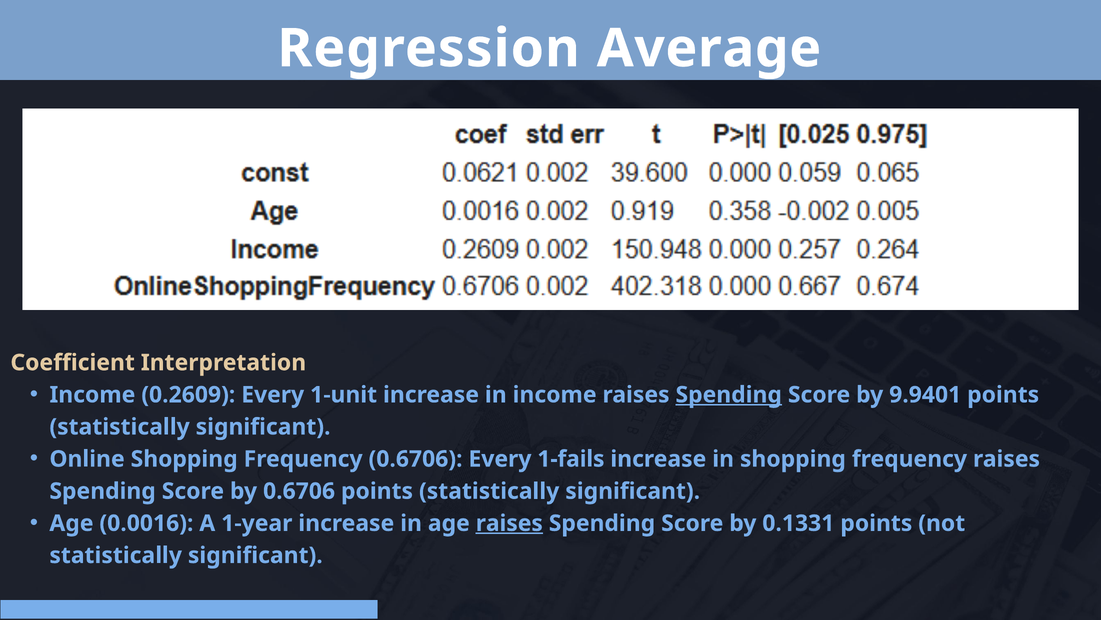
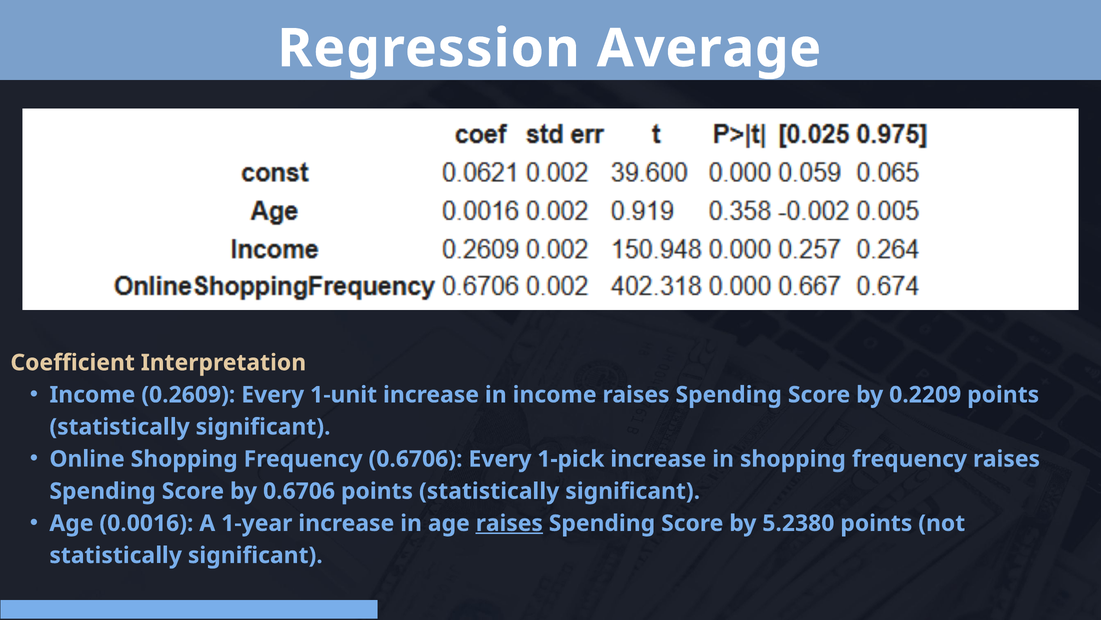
Spending at (729, 394) underline: present -> none
9.9401: 9.9401 -> 0.2209
1-fails: 1-fails -> 1-pick
0.1331: 0.1331 -> 5.2380
